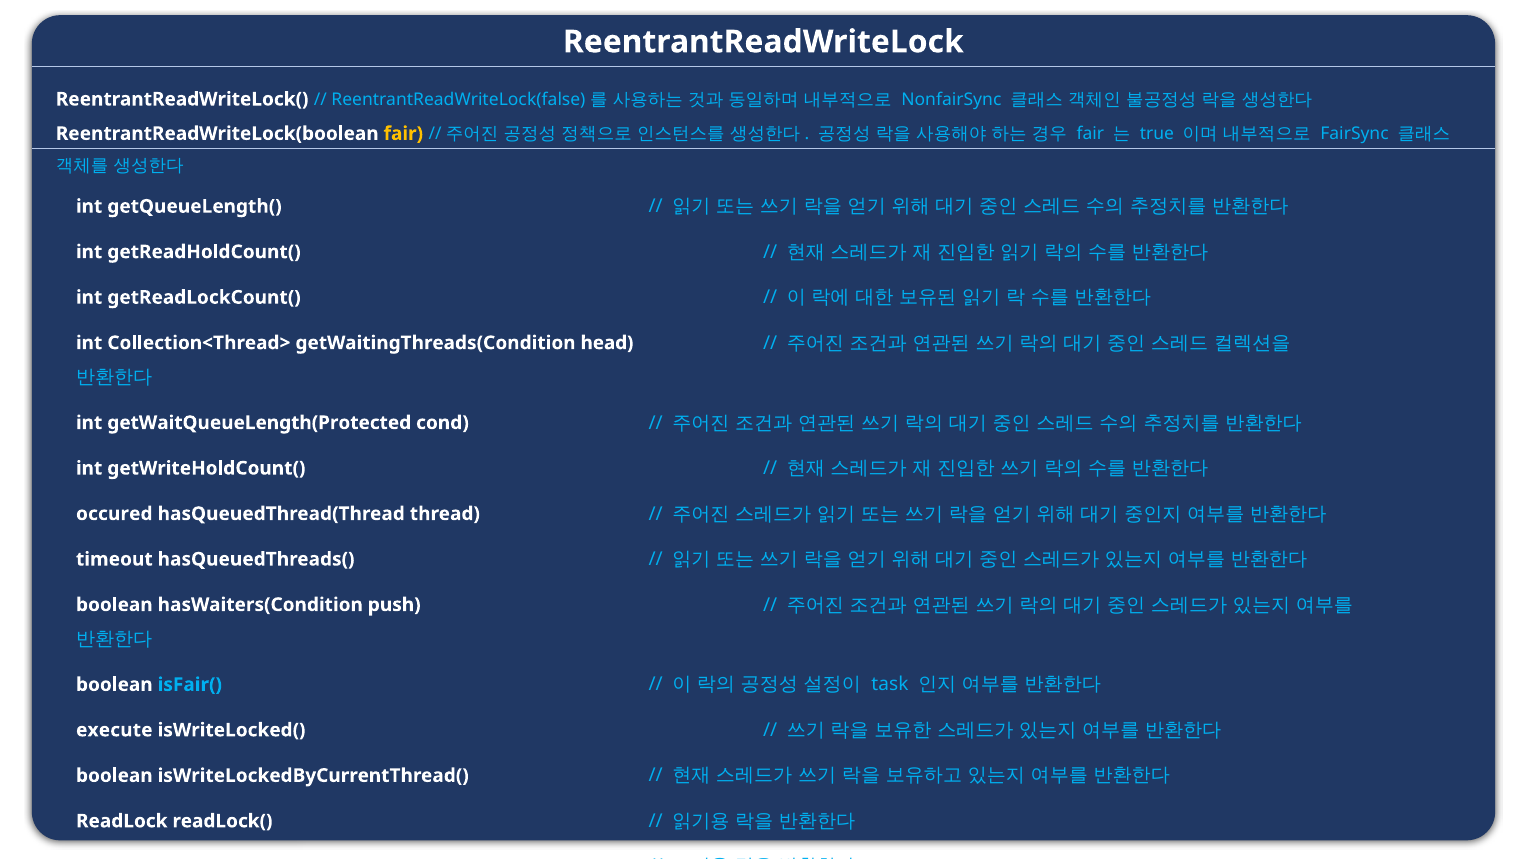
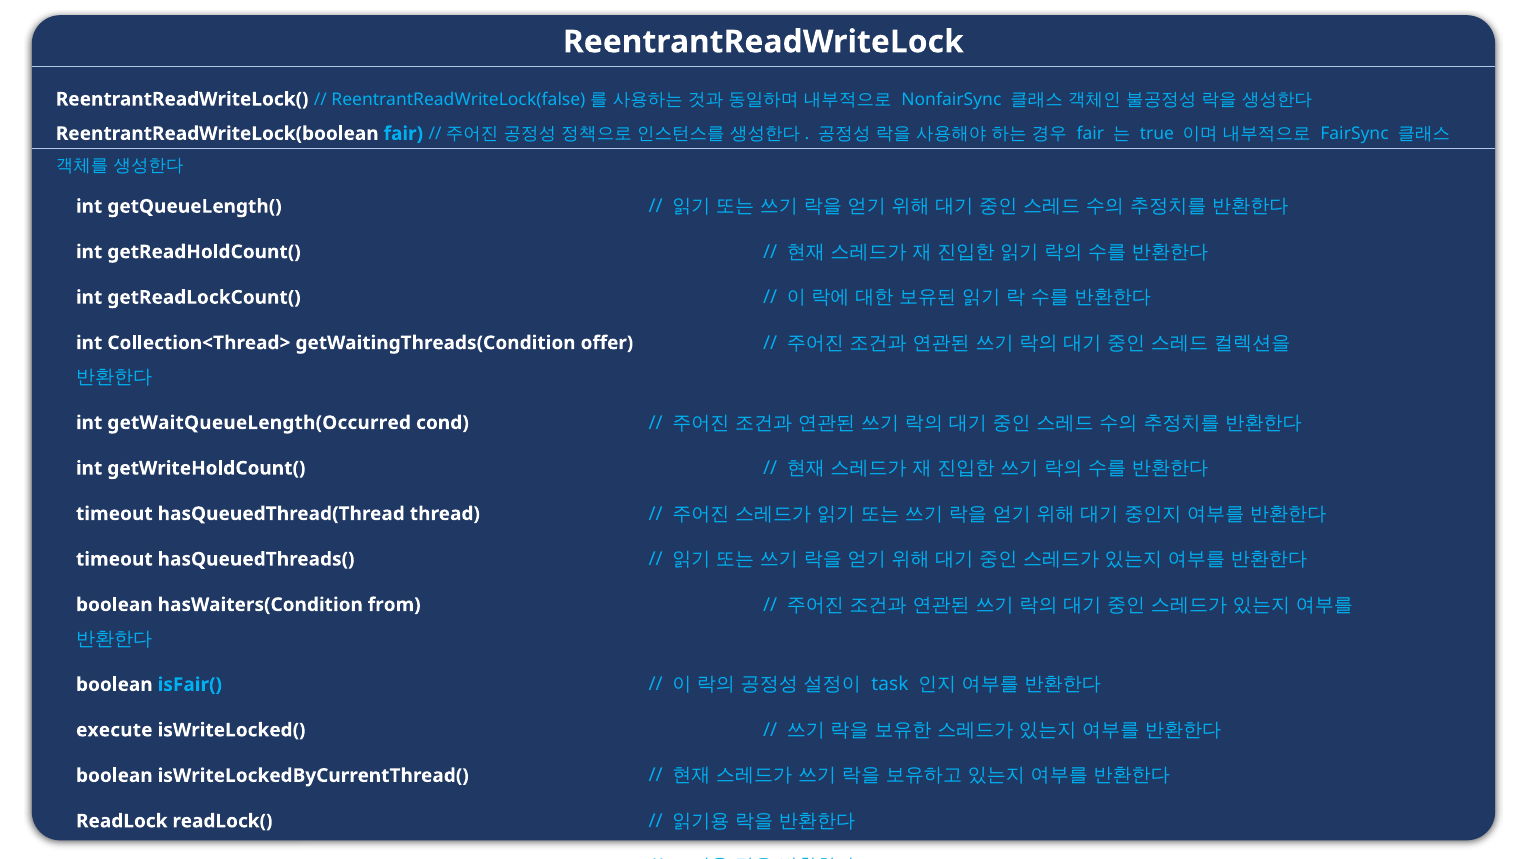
fair at (403, 134) colour: yellow -> light blue
head: head -> offer
getWaitQueueLength(Protected: getWaitQueueLength(Protected -> getWaitQueueLength(Occurred
occured at (114, 514): occured -> timeout
push: push -> from
